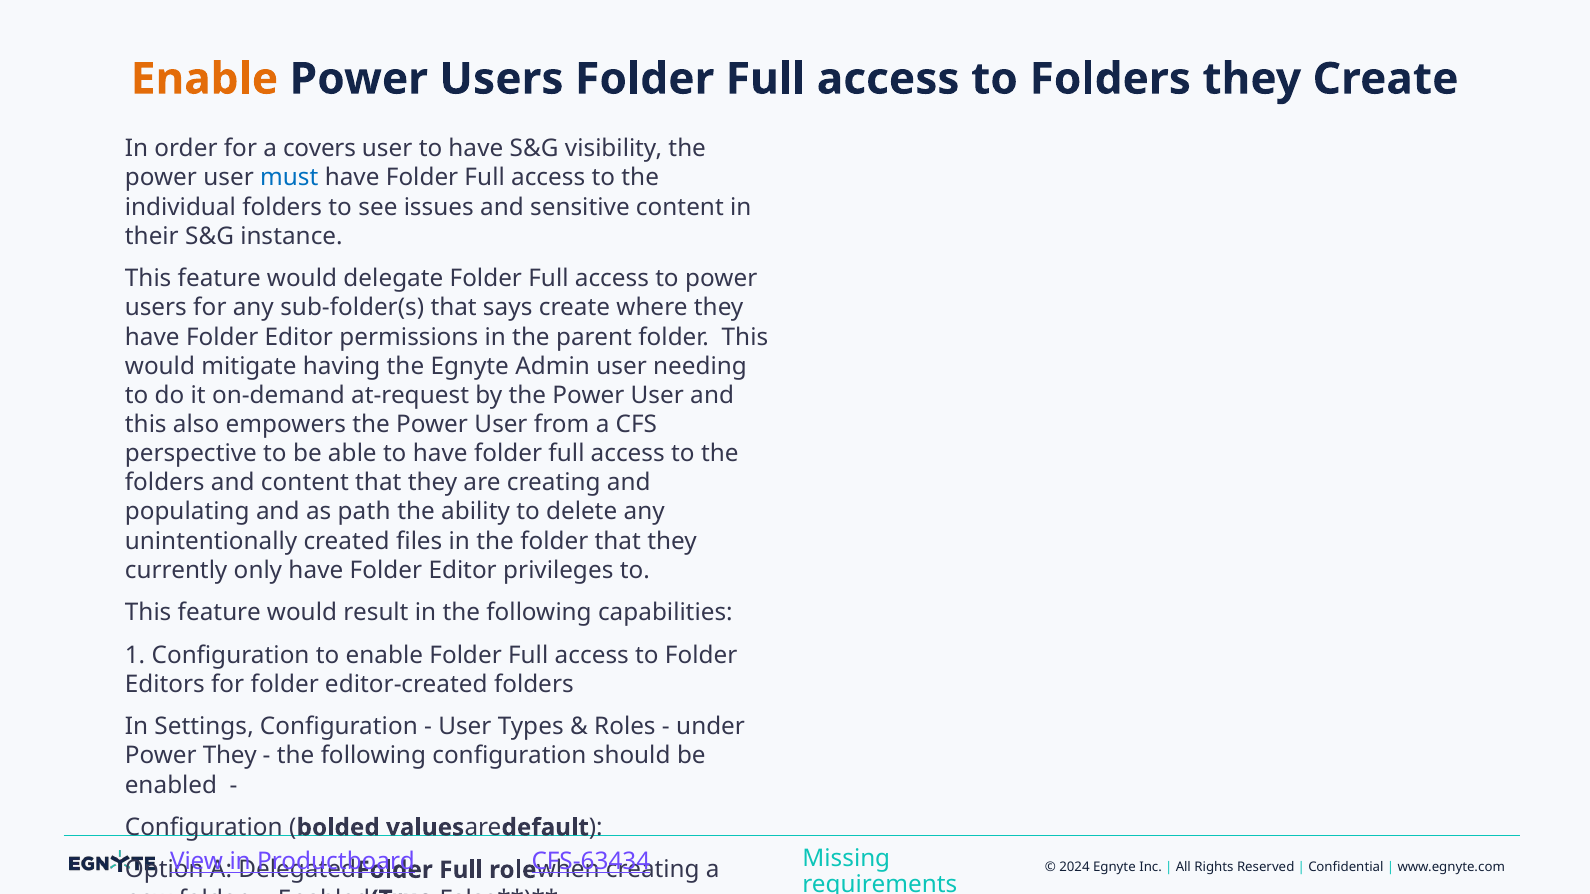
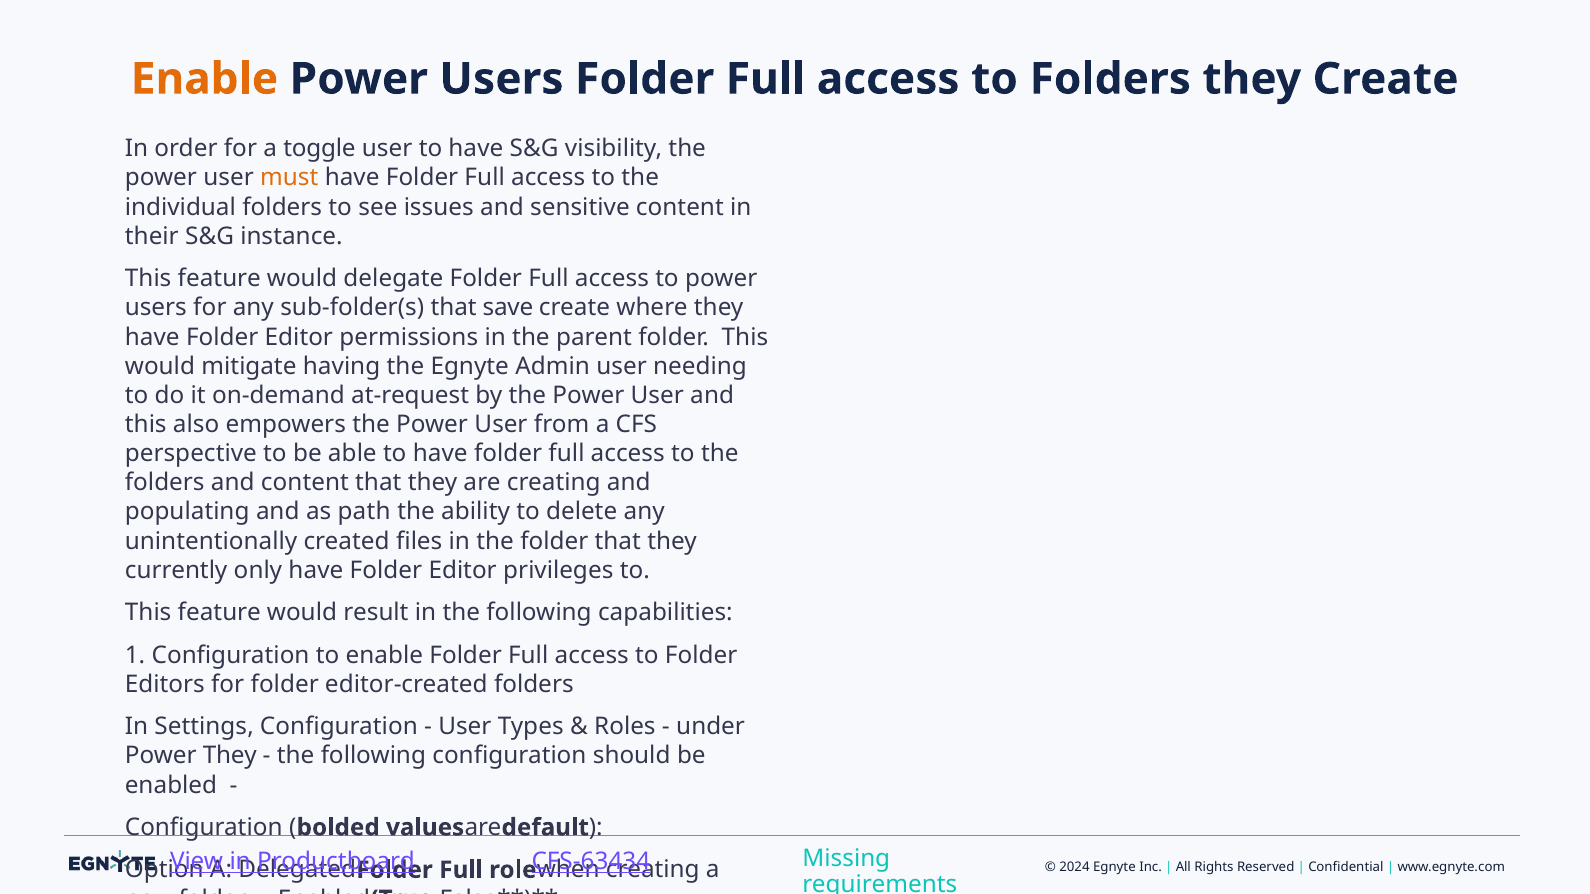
covers: covers -> toggle
must colour: blue -> orange
says: says -> save
